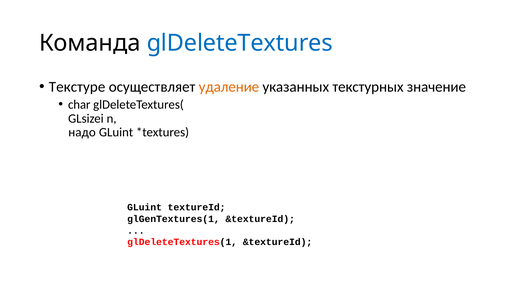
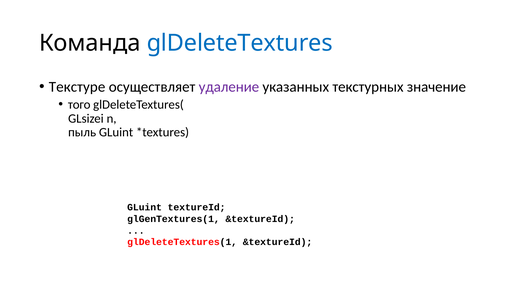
удаление colour: orange -> purple
char: char -> того
надо: надо -> пыль
